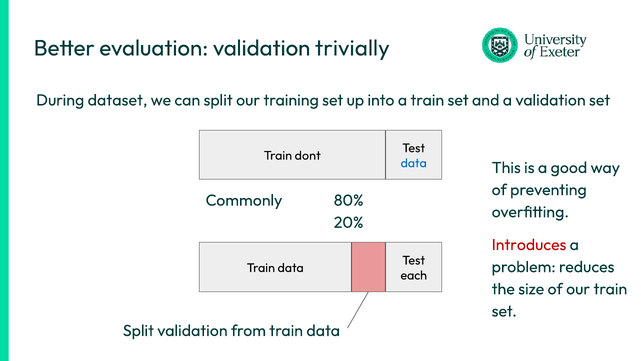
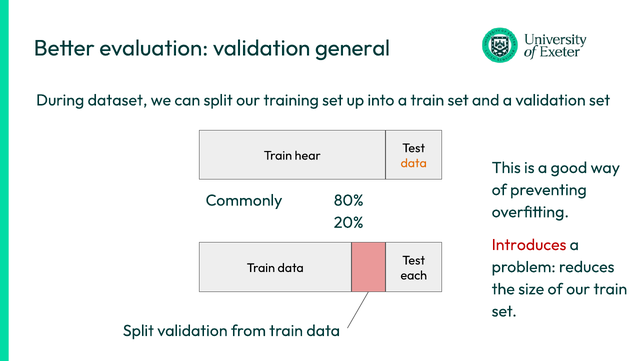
trivially: trivially -> general
dont: dont -> hear
data at (414, 163) colour: blue -> orange
